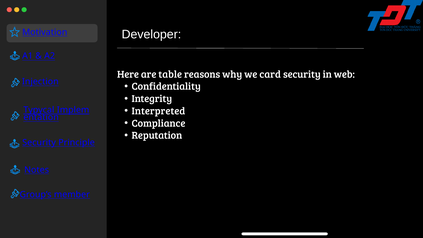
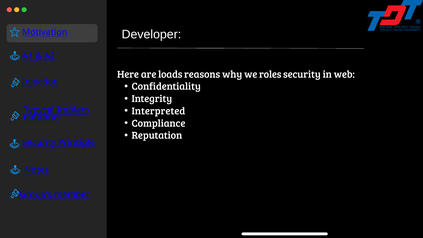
table: table -> loads
card: card -> roles
